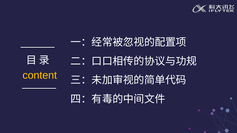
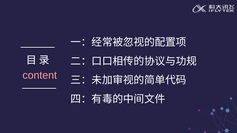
content colour: yellow -> pink
